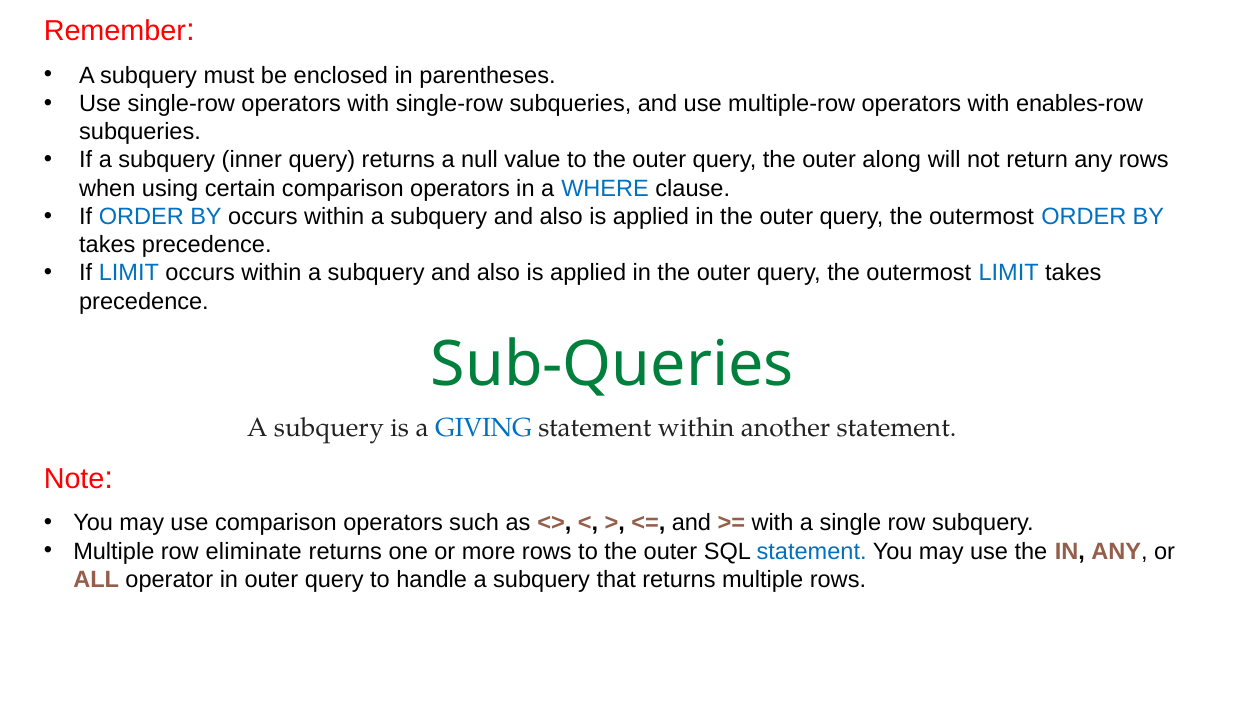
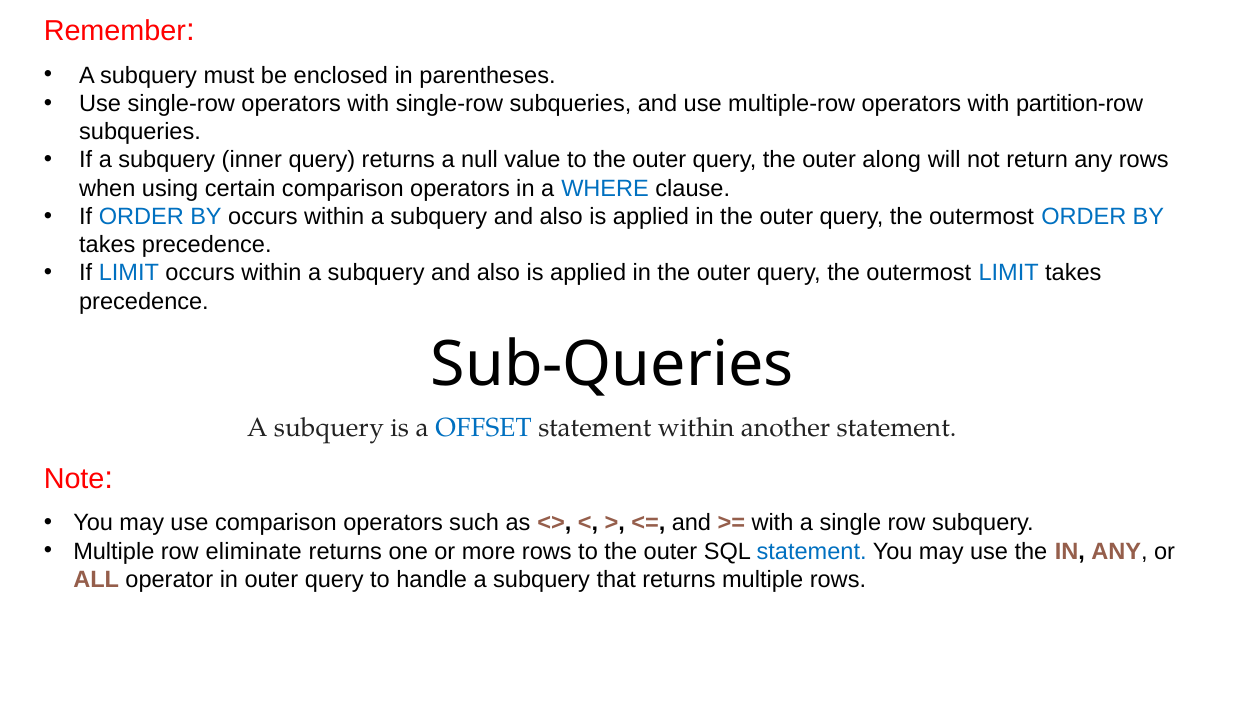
enables-row: enables-row -> partition-row
Sub-Queries colour: green -> black
GIVING: GIVING -> OFFSET
